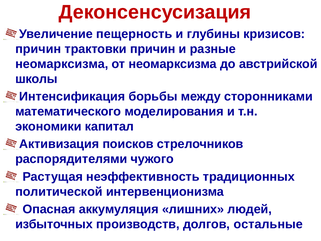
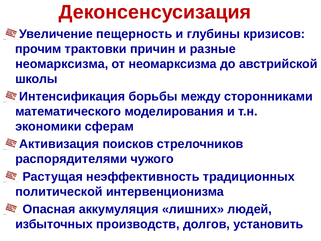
причин at (38, 49): причин -> прочим
капитал: капитал -> сферам
остальные: остальные -> установить
